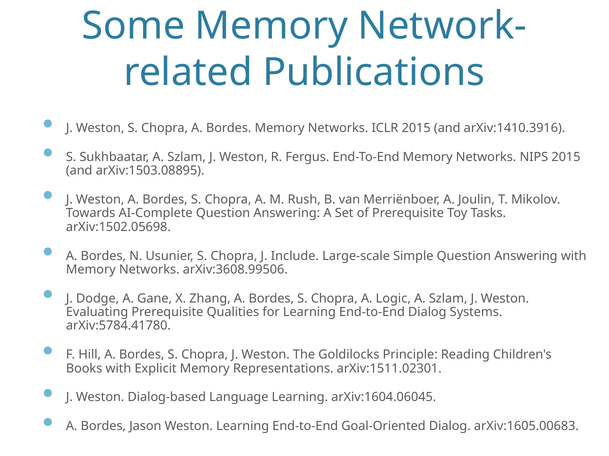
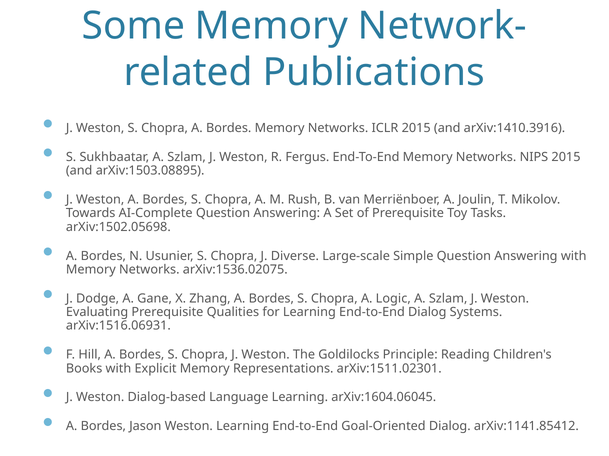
Include: Include -> Diverse
arXiv:3608.99506: arXiv:3608.99506 -> arXiv:1536.02075
arXiv:5784.41780: arXiv:5784.41780 -> arXiv:1516.06931
arXiv:1605.00683: arXiv:1605.00683 -> arXiv:1141.85412
